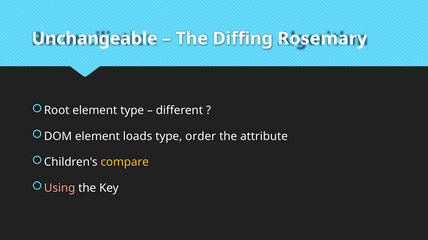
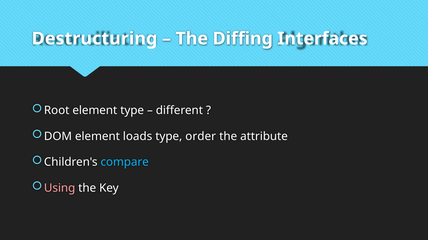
Unchangeable: Unchangeable -> Destructuring
Rosemary: Rosemary -> Interfaces
compare colour: yellow -> light blue
